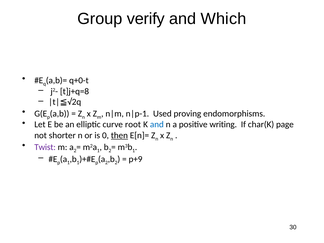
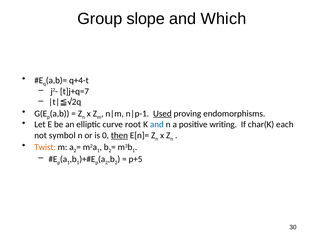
verify: verify -> slope
q+0-t: q+0-t -> q+4-t
t]j+q=8: t]j+q=8 -> t]j+q=7
Used underline: none -> present
page: page -> each
shorter: shorter -> symbol
Twist colour: purple -> orange
p+9: p+9 -> p+5
